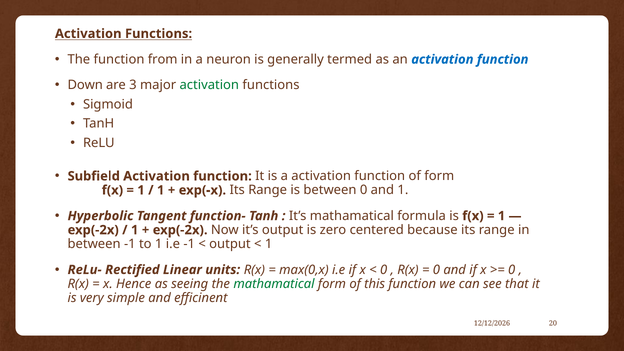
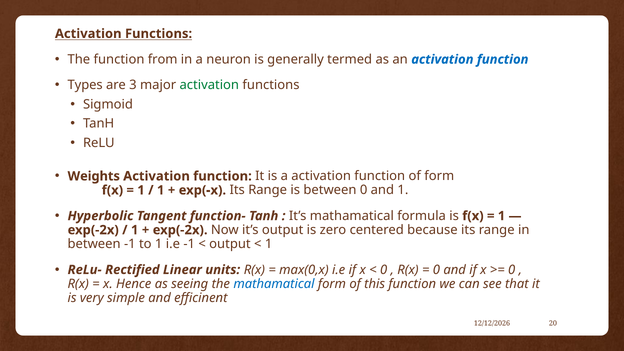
Down: Down -> Types
Subfield: Subfield -> Weights
mathamatical at (274, 284) colour: green -> blue
